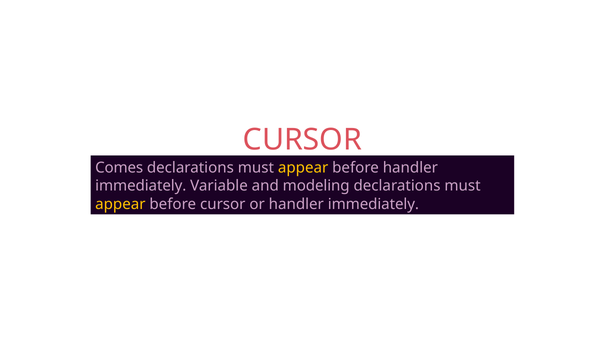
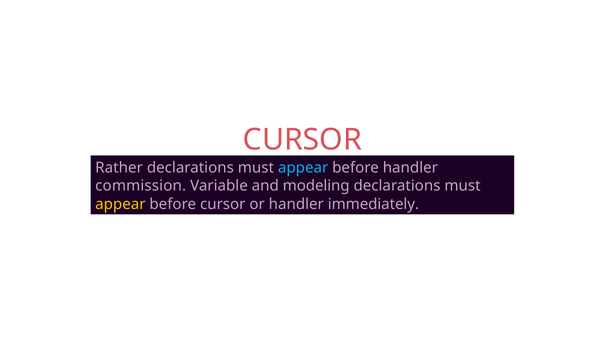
Comes: Comes -> Rather
appear at (303, 168) colour: yellow -> light blue
immediately at (141, 186): immediately -> commission
